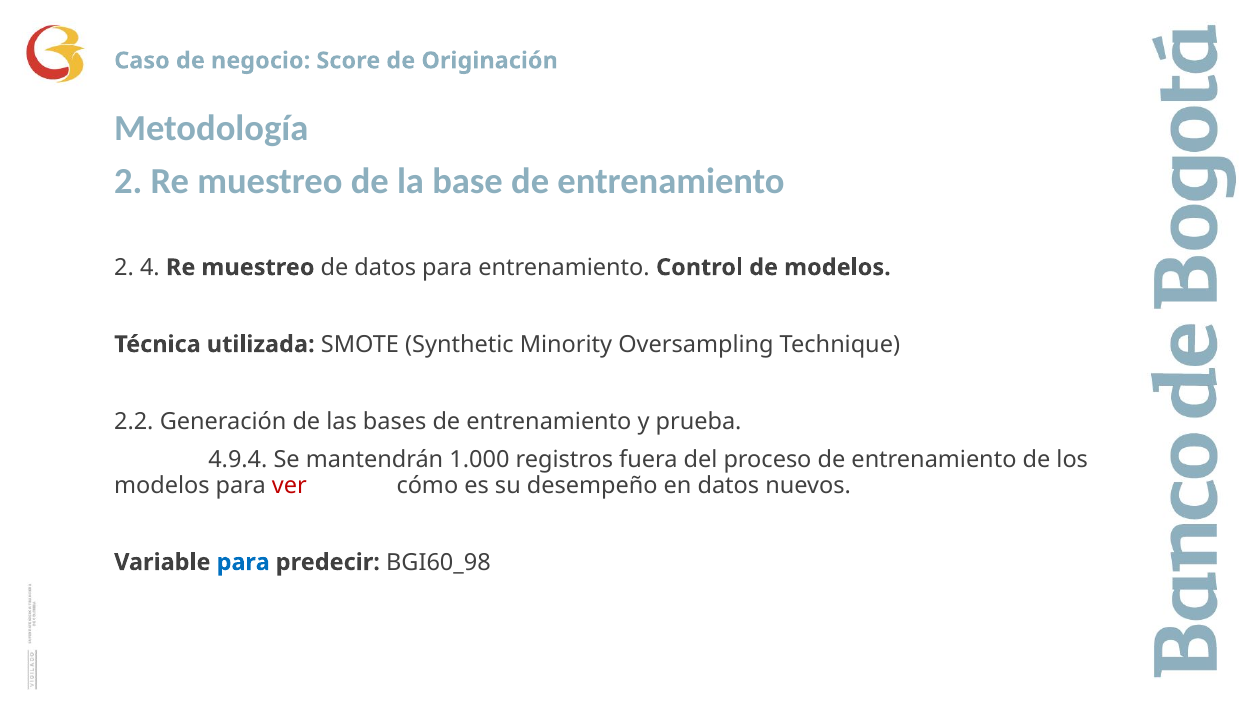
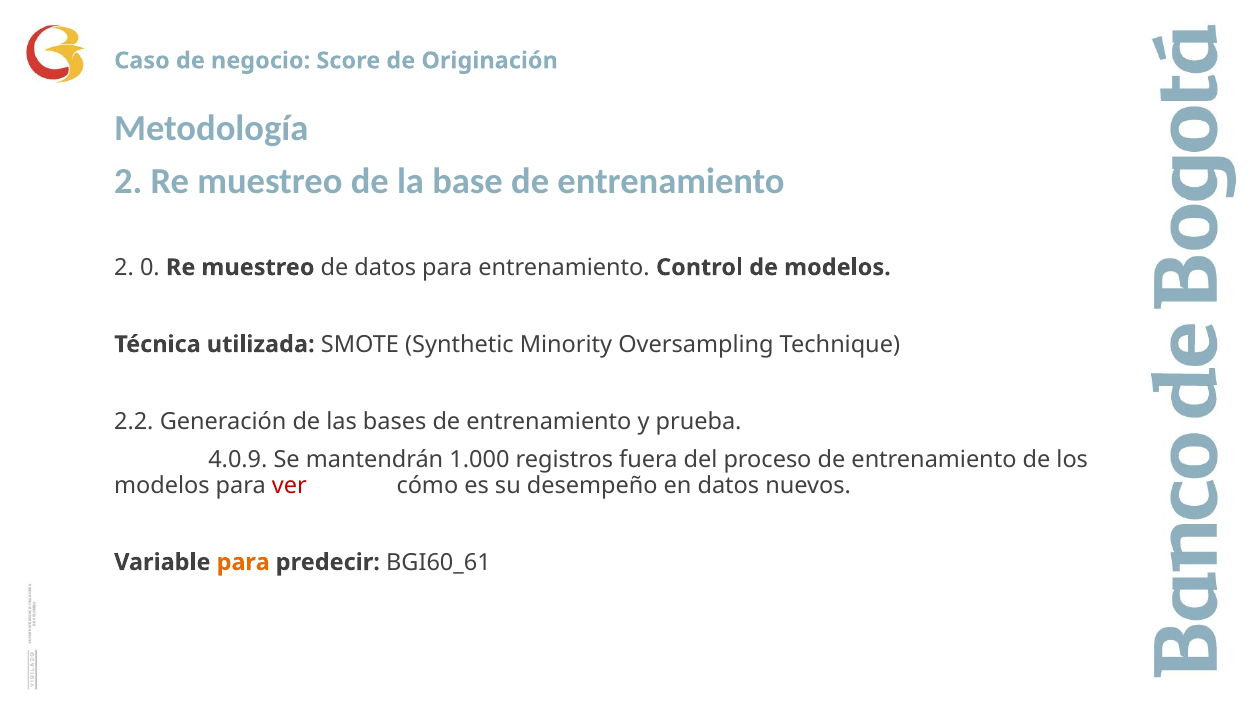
4: 4 -> 0
4.9.4: 4.9.4 -> 4.0.9
para at (243, 562) colour: blue -> orange
BGI60_98: BGI60_98 -> BGI60_61
